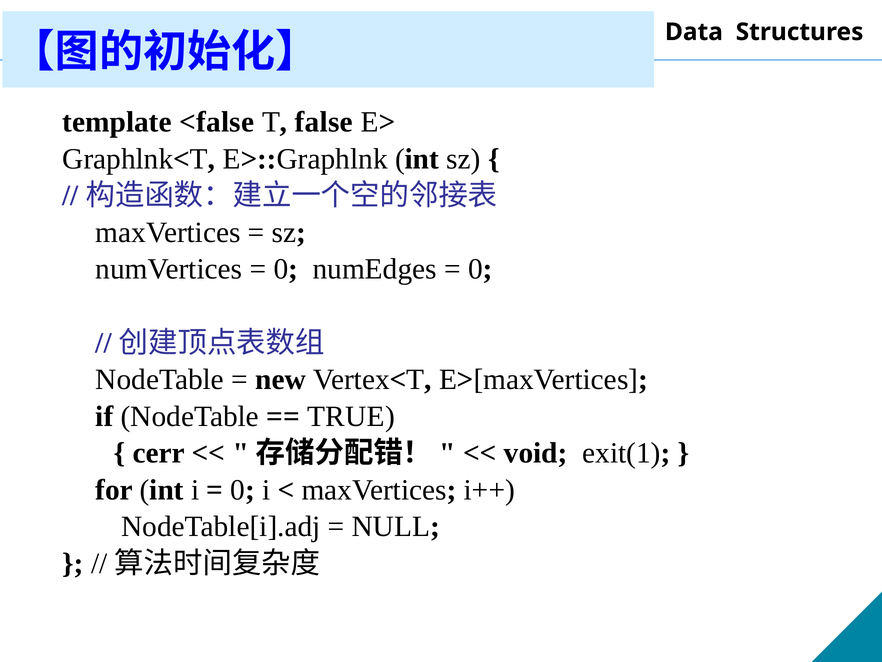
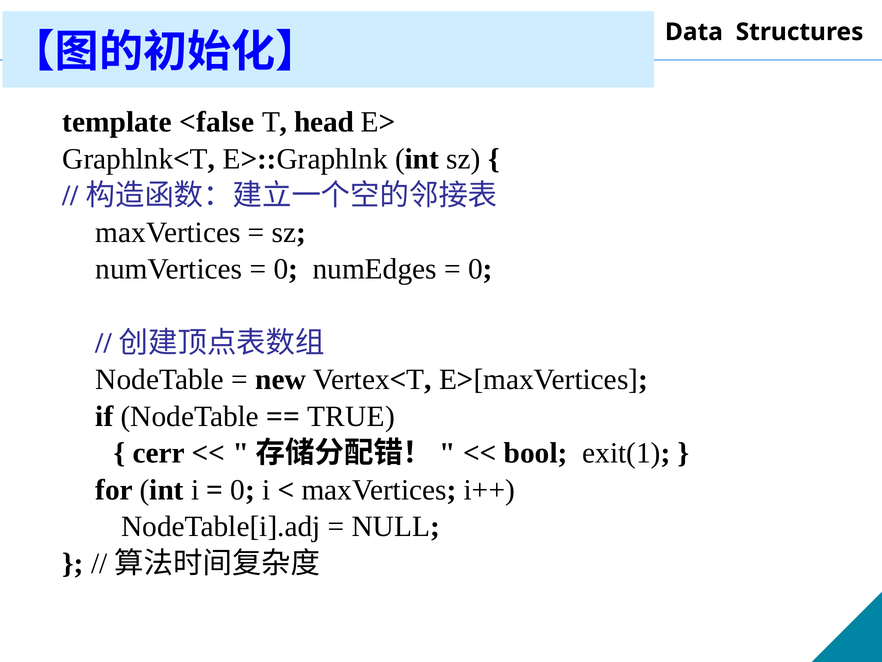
false: false -> head
void: void -> bool
